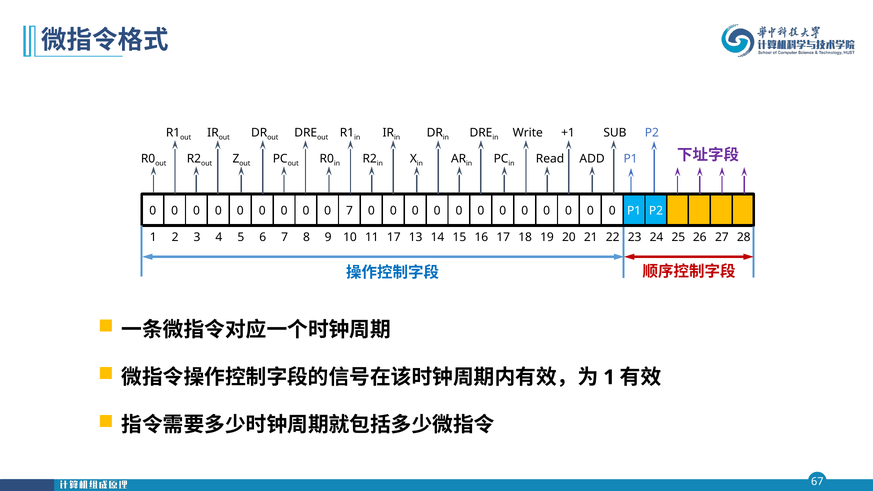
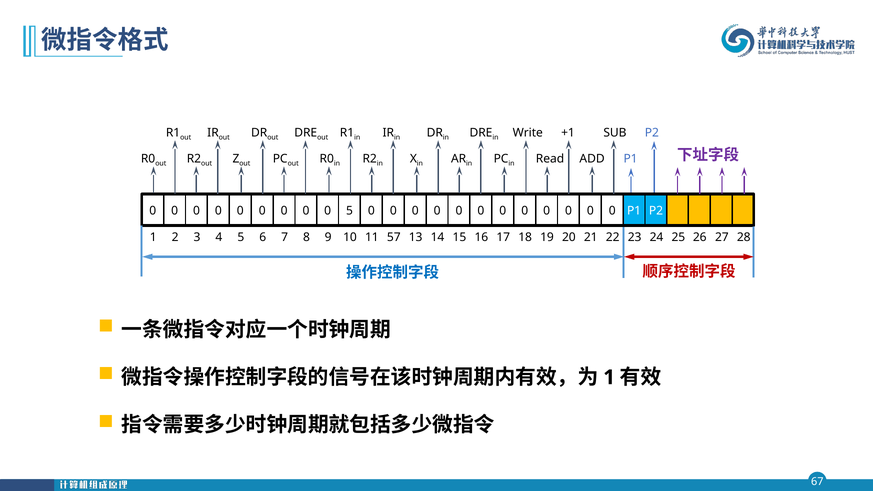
0 7: 7 -> 5
11 17: 17 -> 57
